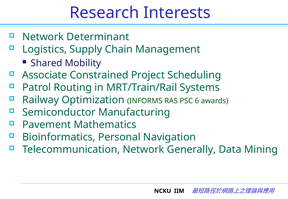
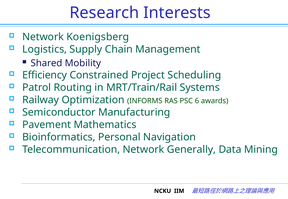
Determinant: Determinant -> Koenigsberg
Associate: Associate -> Efficiency
